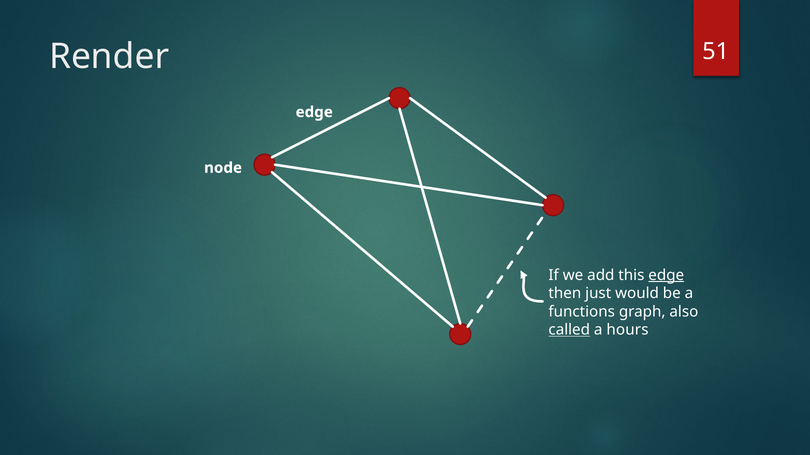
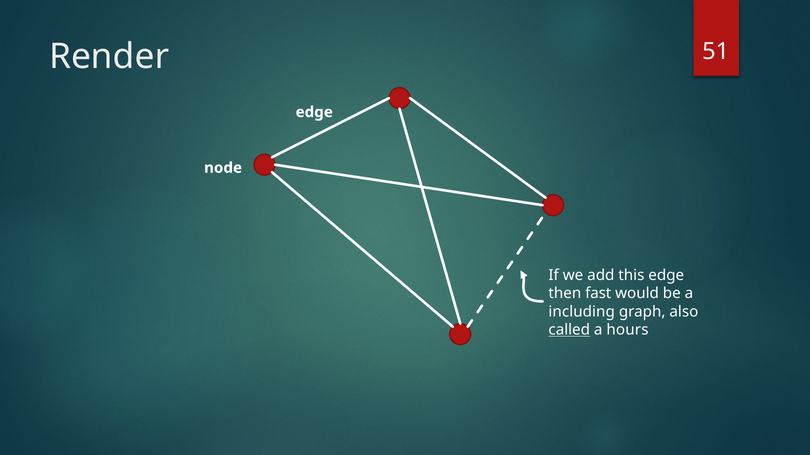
edge at (666, 276) underline: present -> none
just: just -> fast
functions: functions -> including
